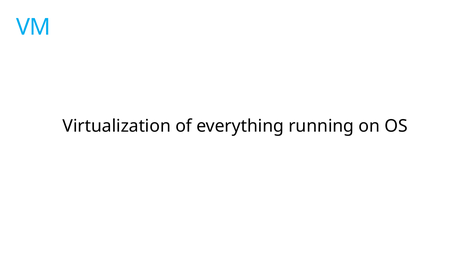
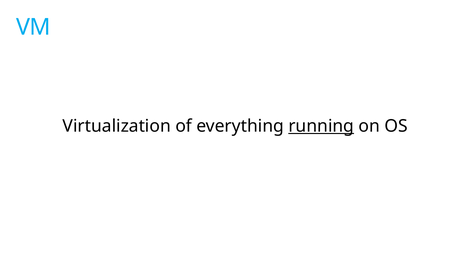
running underline: none -> present
